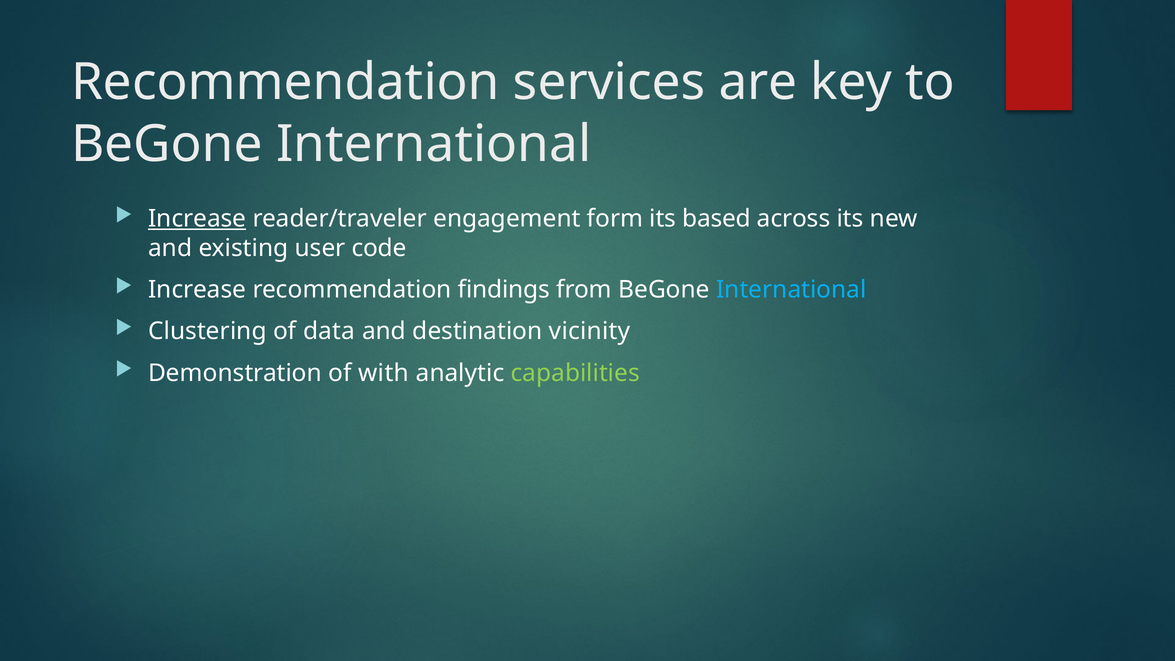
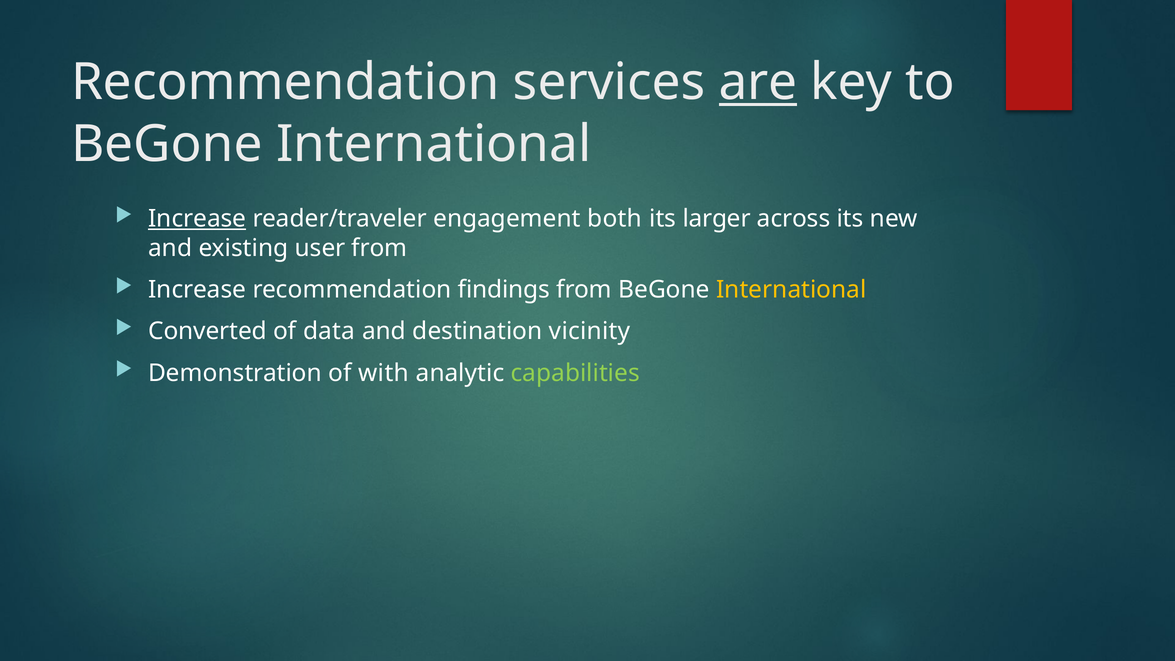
are underline: none -> present
form: form -> both
based: based -> larger
user code: code -> from
International at (791, 290) colour: light blue -> yellow
Clustering: Clustering -> Converted
